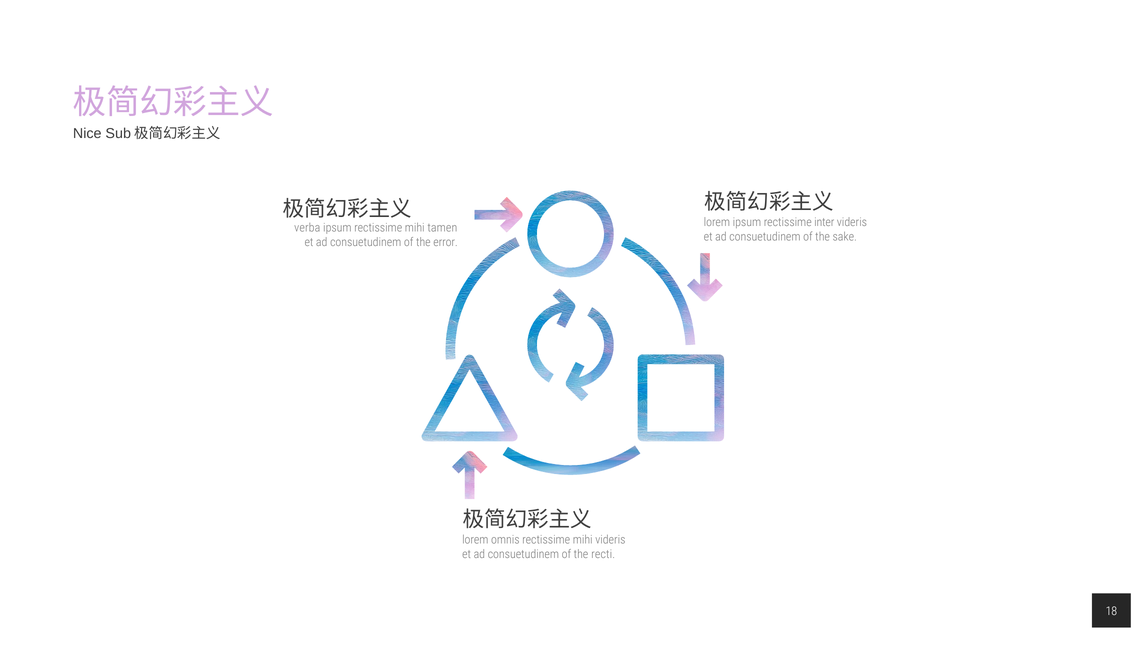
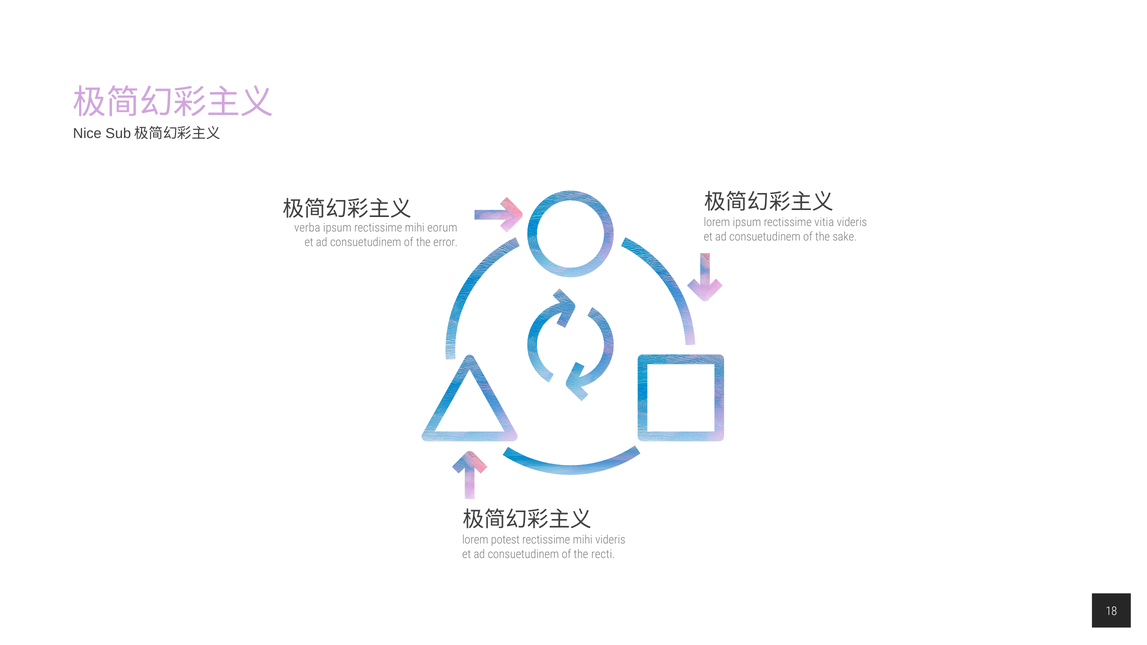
inter: inter -> vitia
tamen: tamen -> eorum
omnis: omnis -> potest
